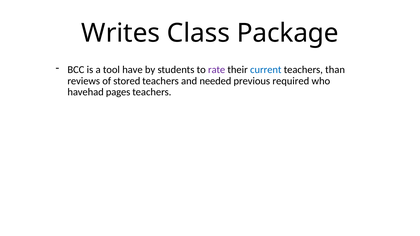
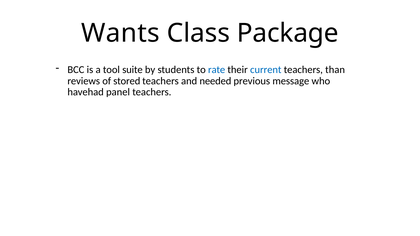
Writes: Writes -> Wants
have: have -> suite
rate colour: purple -> blue
required: required -> message
pages: pages -> panel
